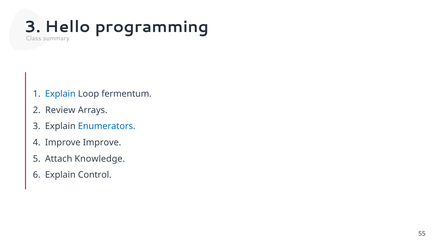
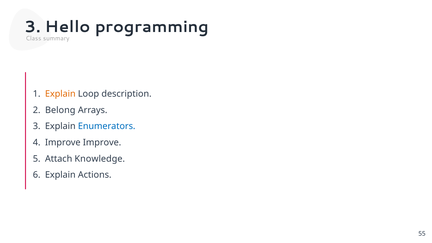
Explain at (60, 94) colour: blue -> orange
fermentum: fermentum -> description
Review: Review -> Belong
Control: Control -> Actions
